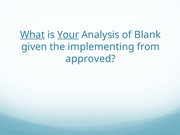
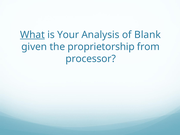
Your underline: present -> none
implementing: implementing -> proprietorship
approved: approved -> processor
